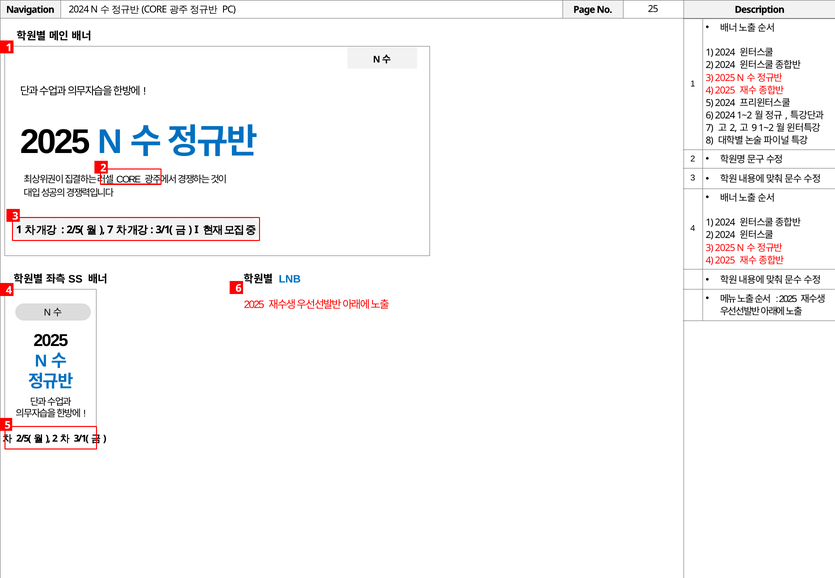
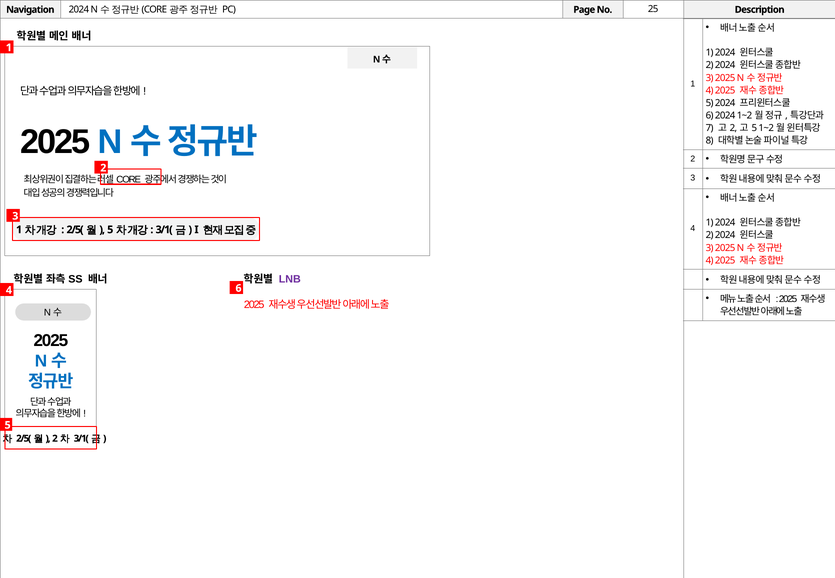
9 at (754, 128): 9 -> 5
7 at (110, 230): 7 -> 5
LNB colour: blue -> purple
